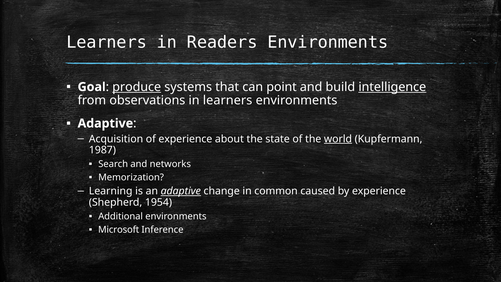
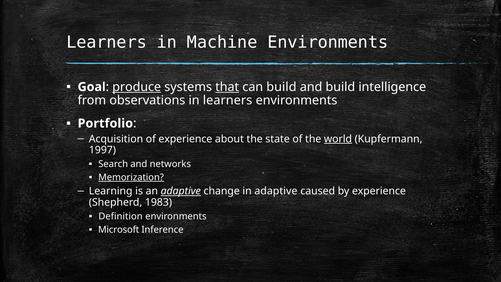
Readers: Readers -> Machine
that underline: none -> present
can point: point -> build
intelligence underline: present -> none
Adaptive at (105, 123): Adaptive -> Portfolio
1987: 1987 -> 1997
Memorization underline: none -> present
in common: common -> adaptive
1954: 1954 -> 1983
Additional: Additional -> Definition
